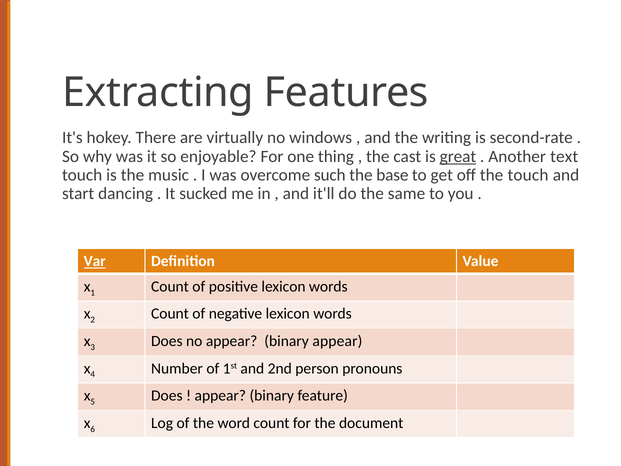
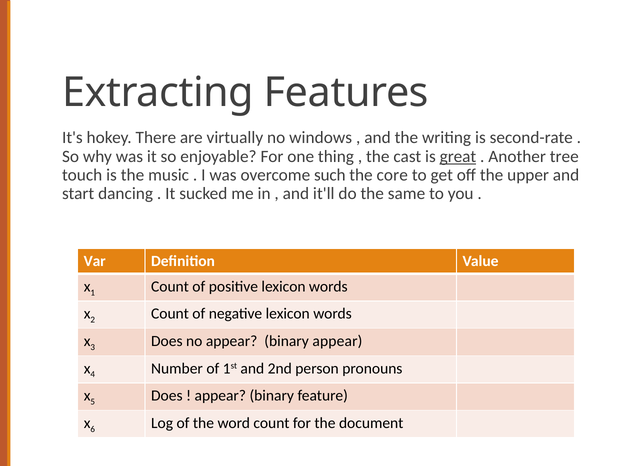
text: text -> tree
base: base -> core
the touch: touch -> upper
Var underline: present -> none
